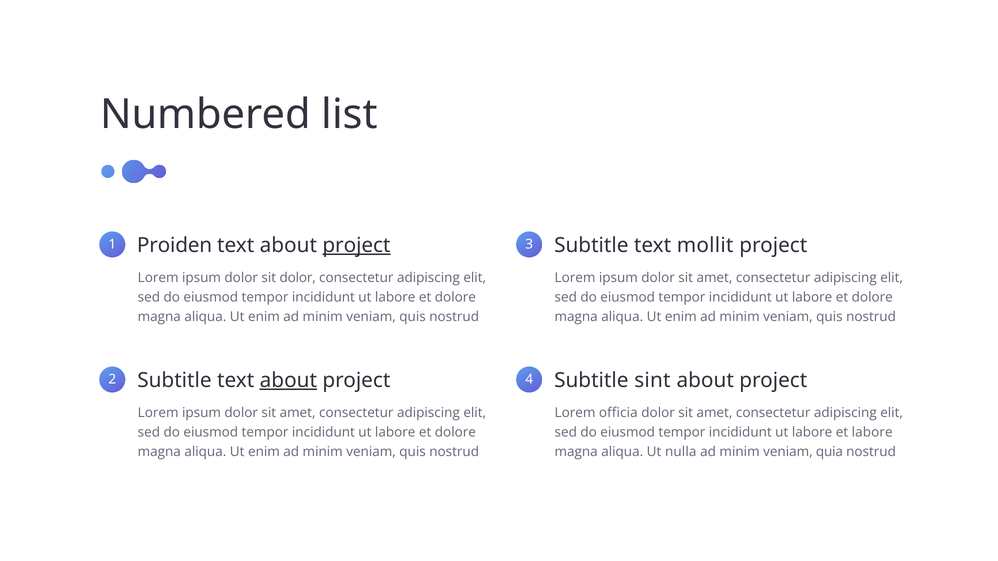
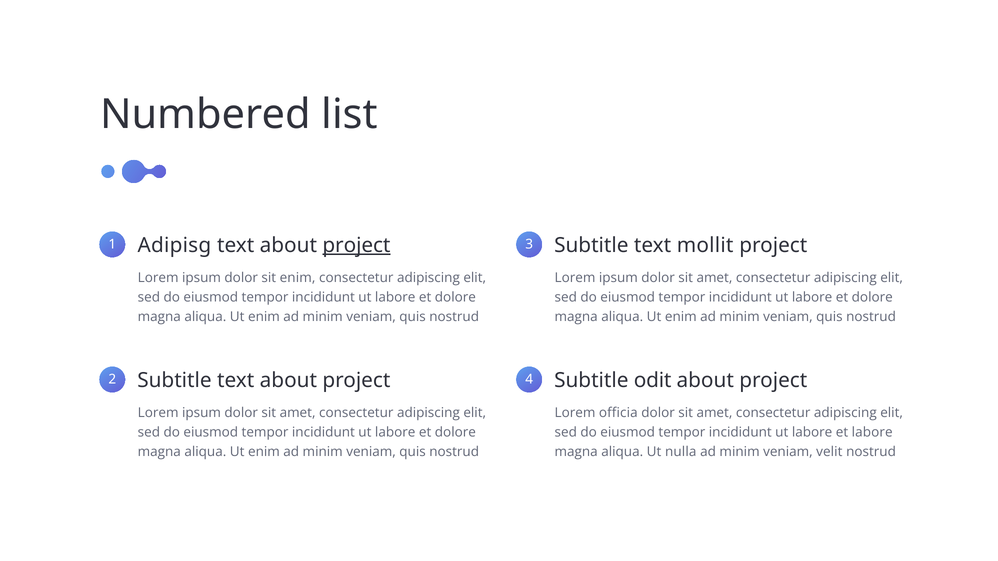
Proiden: Proiden -> Adipisg
sit dolor: dolor -> enim
about at (288, 381) underline: present -> none
sint: sint -> odit
quia: quia -> velit
